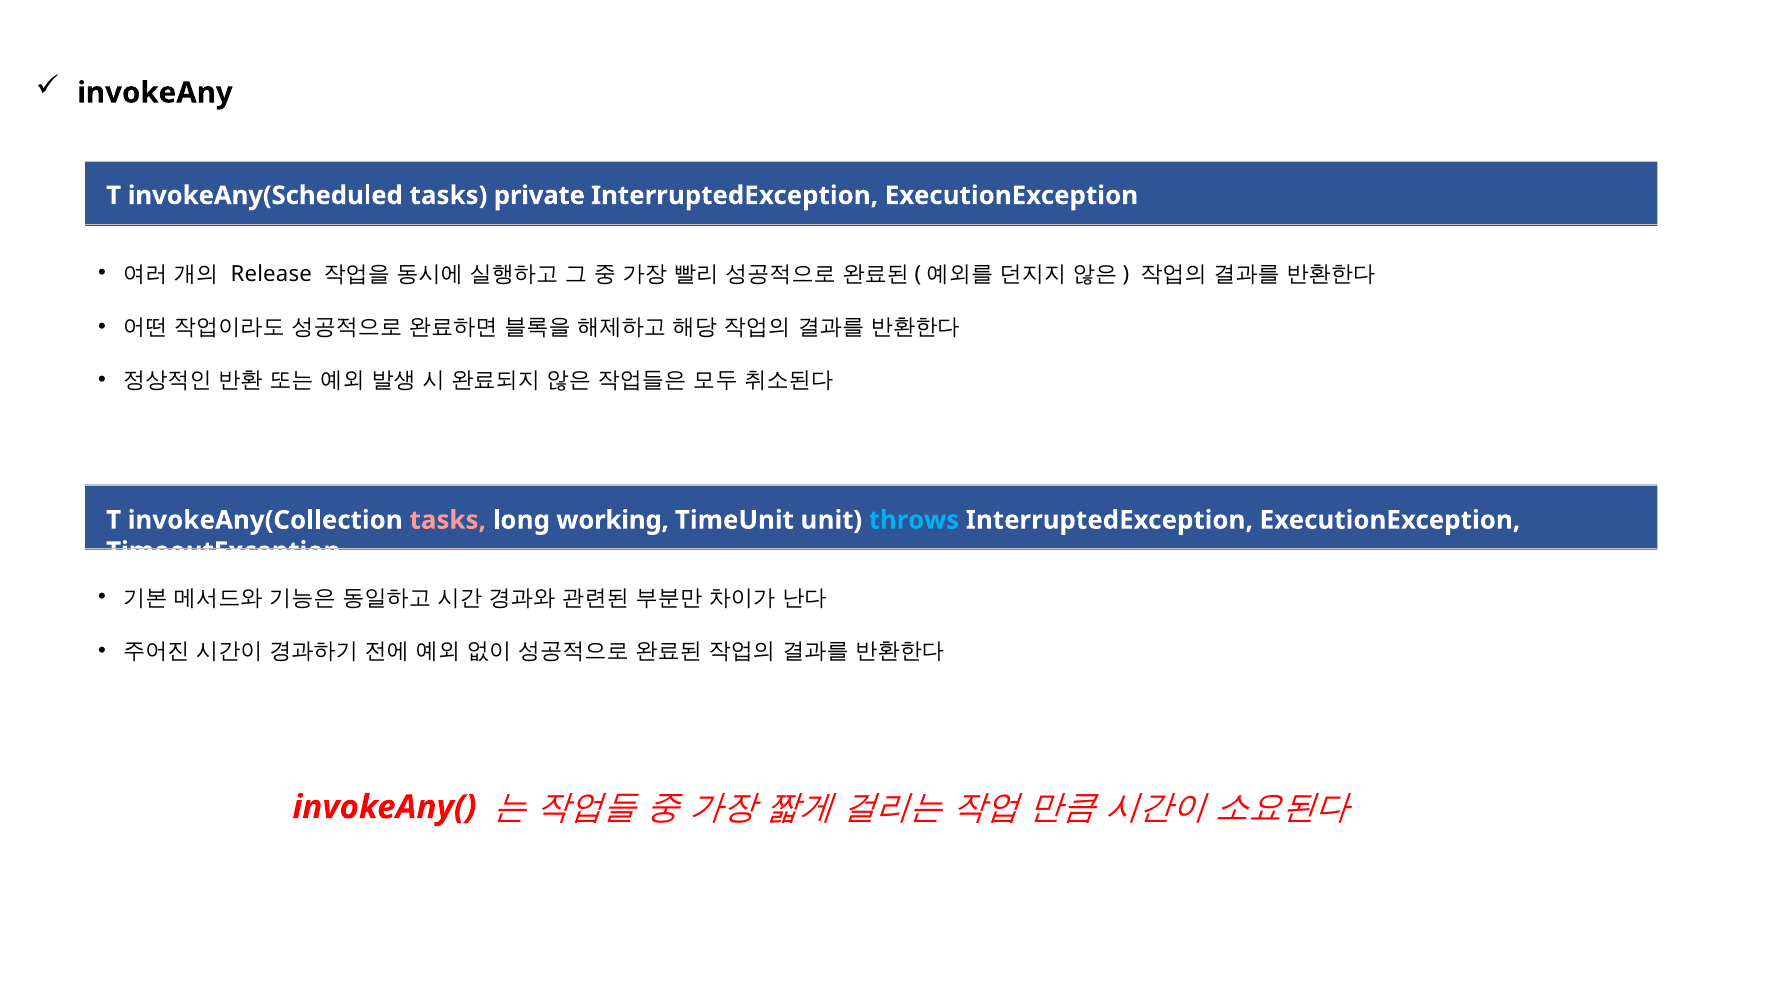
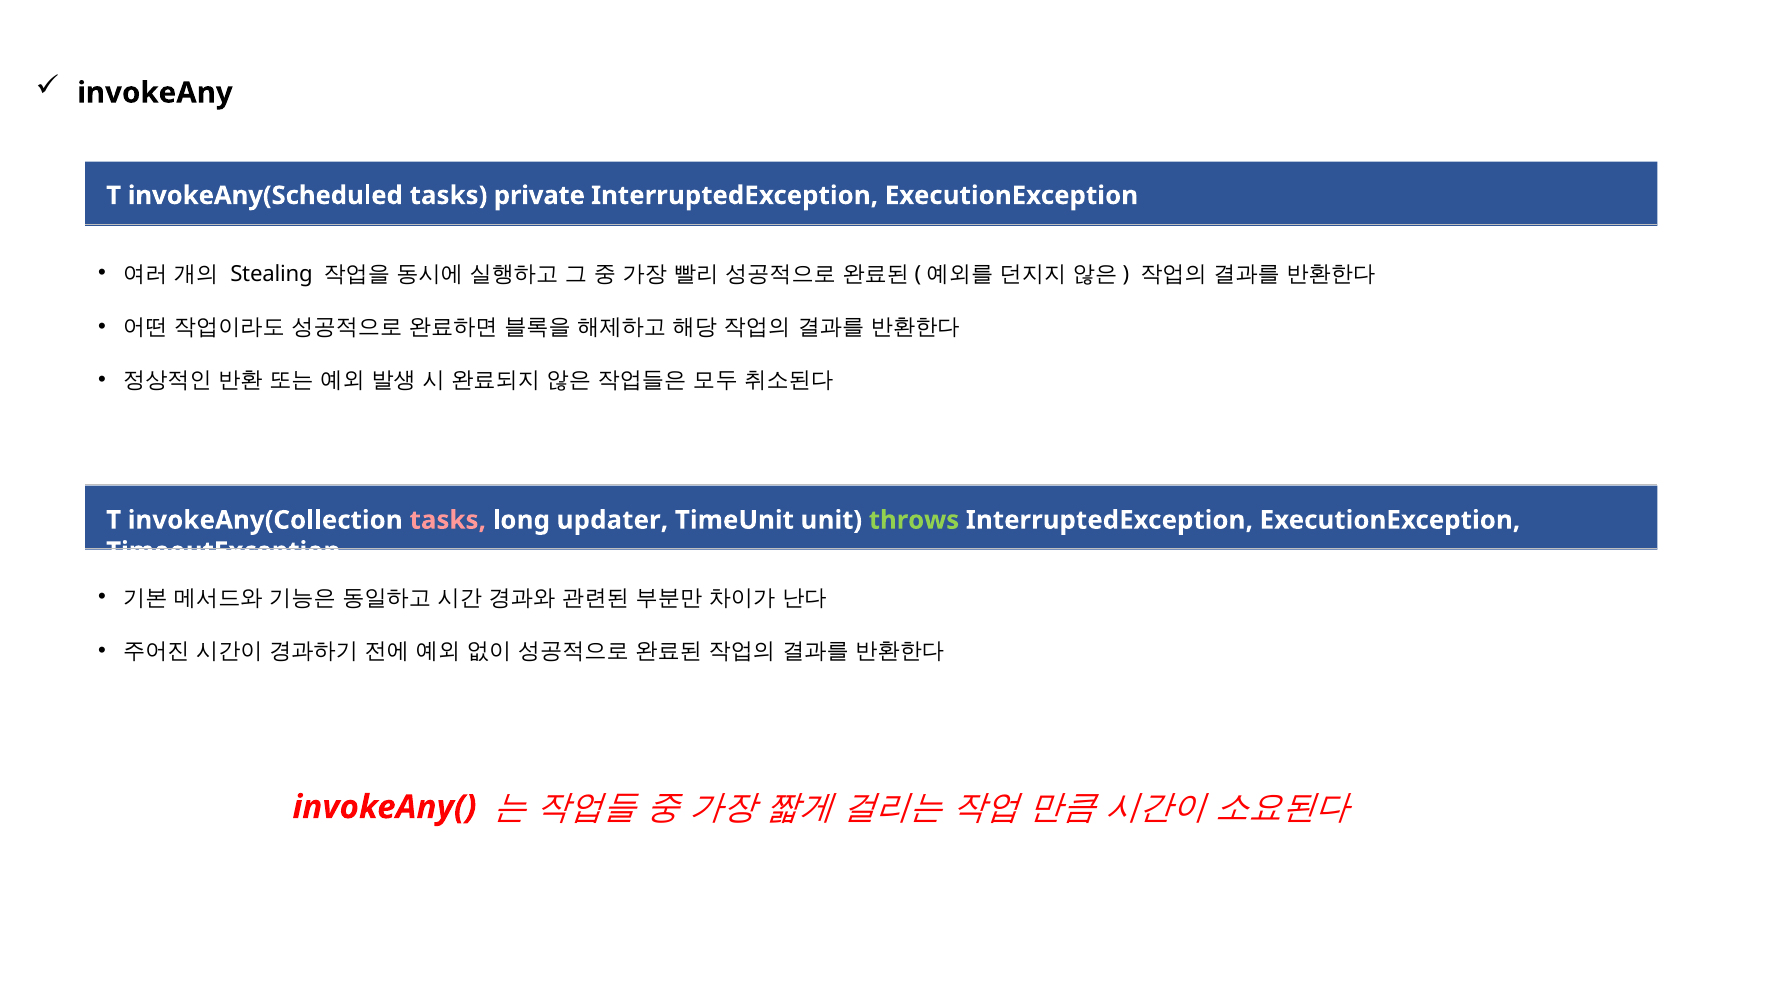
Release: Release -> Stealing
working: working -> updater
throws colour: light blue -> light green
